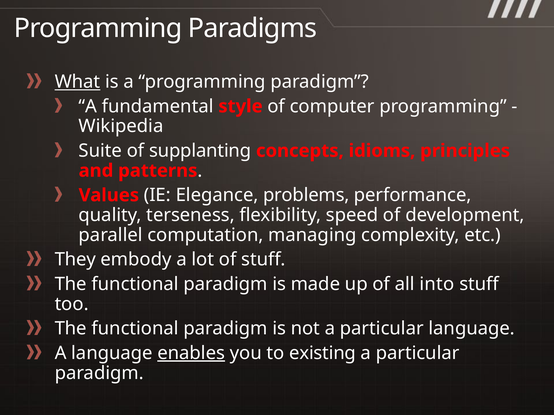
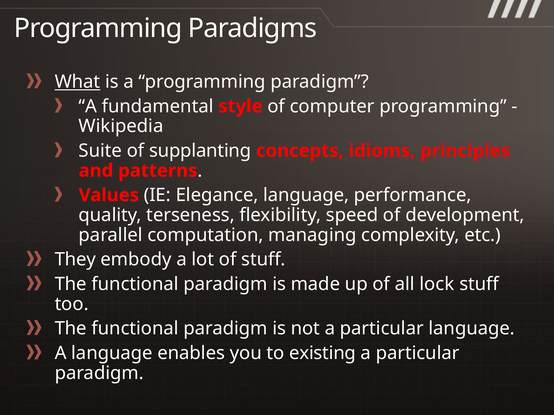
Elegance problems: problems -> language
into: into -> lock
enables underline: present -> none
